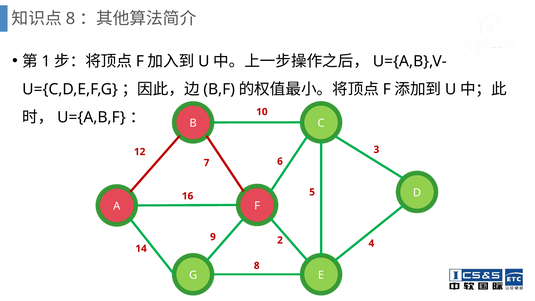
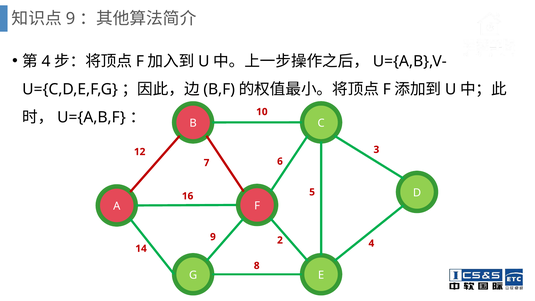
8 at (71, 19): 8 -> 9
1 at (46, 61): 1 -> 4
